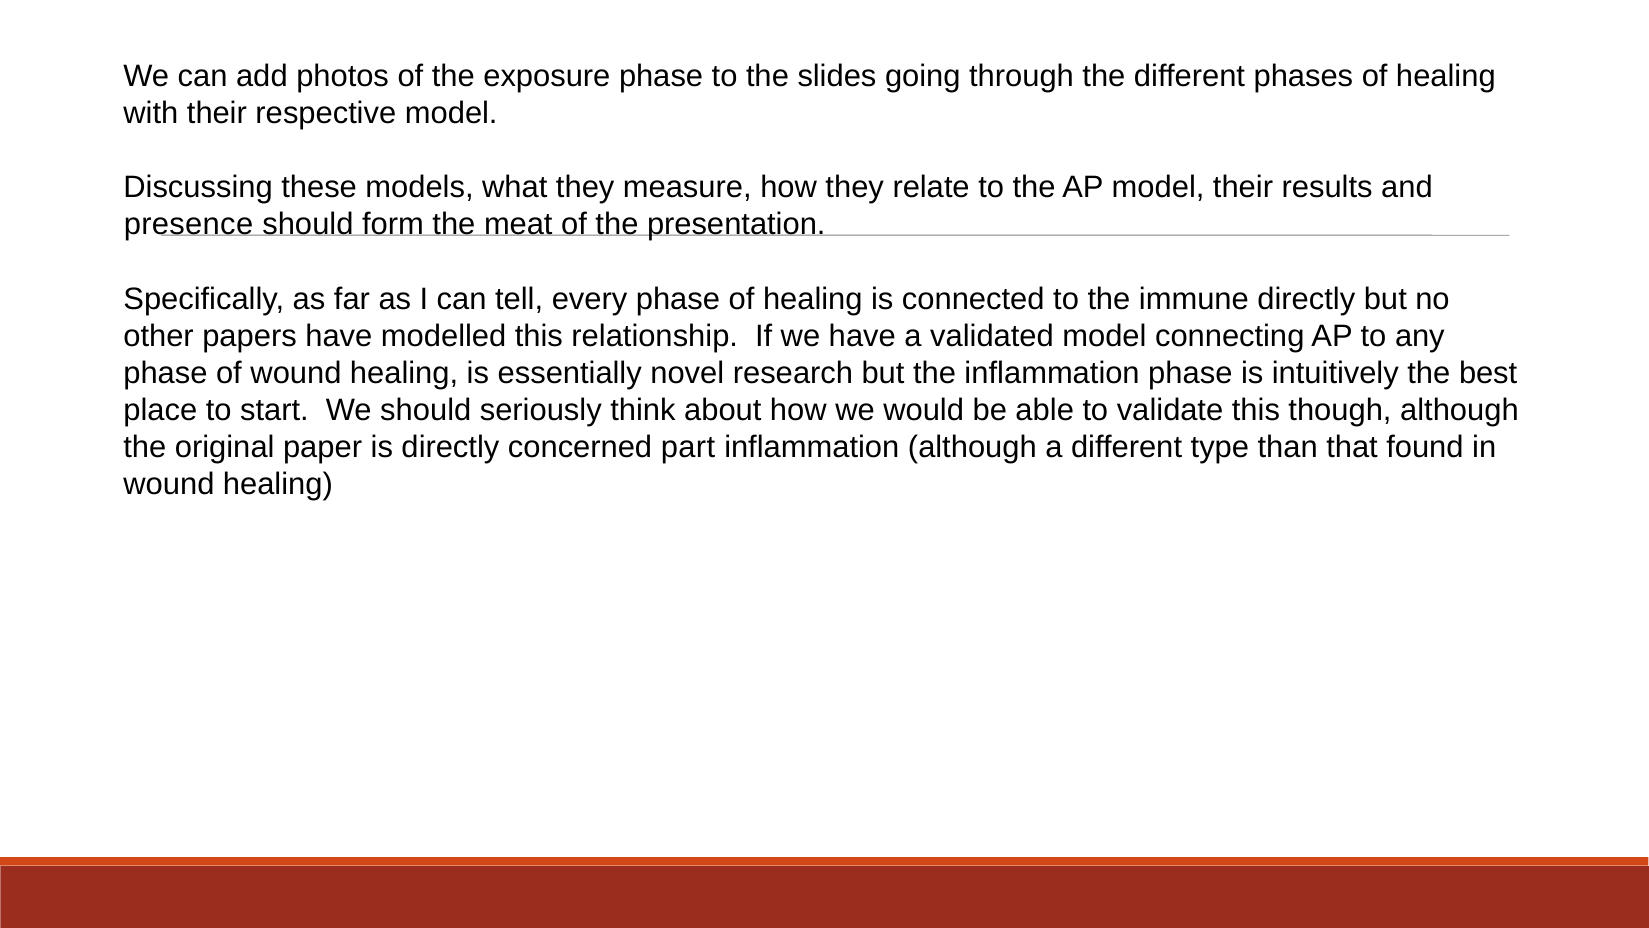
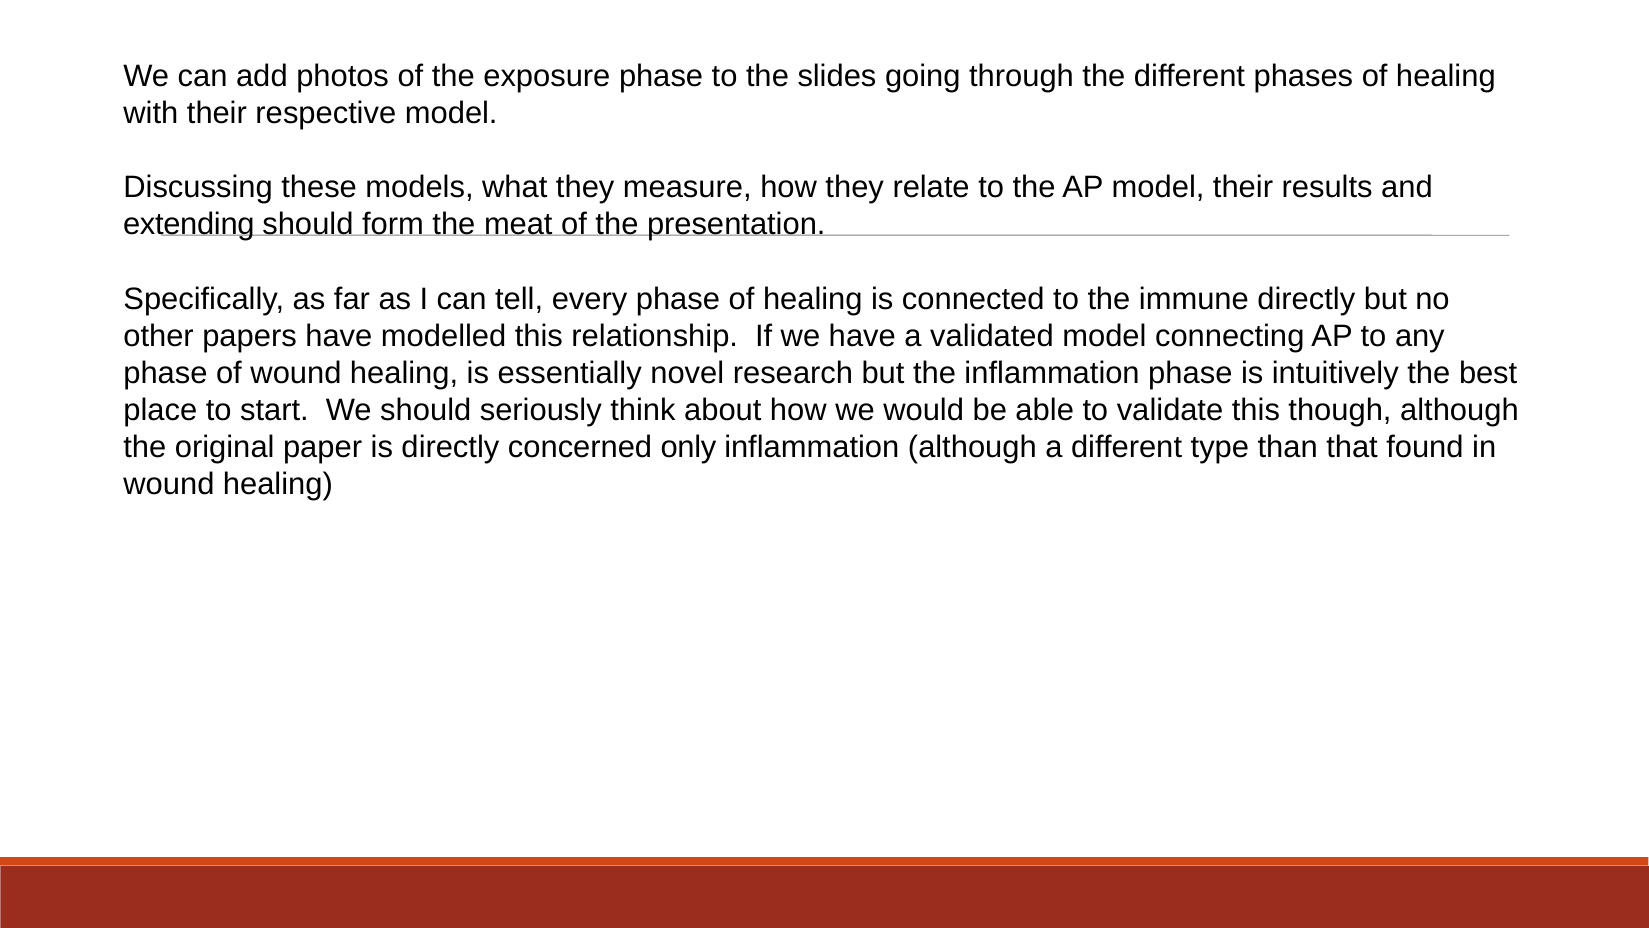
presence: presence -> extending
part: part -> only
